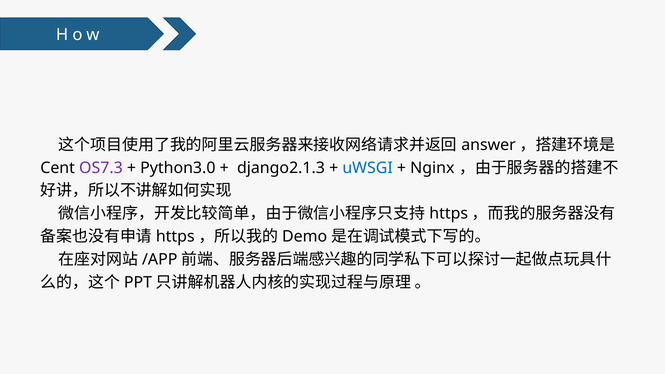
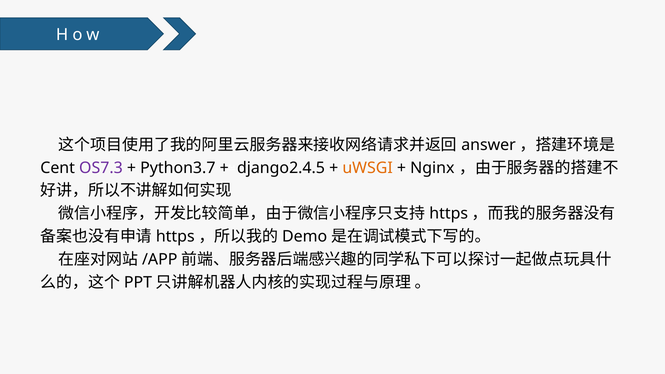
Python3.0: Python3.0 -> Python3.7
django2.1.3: django2.1.3 -> django2.4.5
uWSGI colour: blue -> orange
